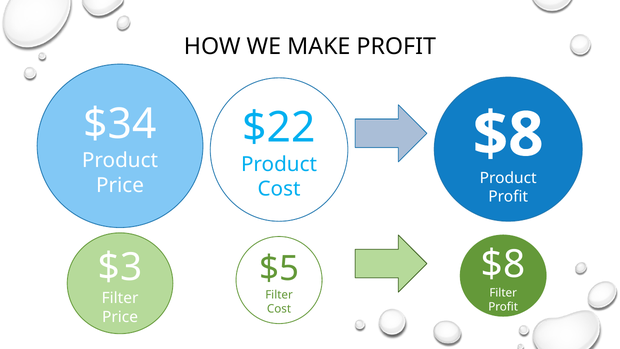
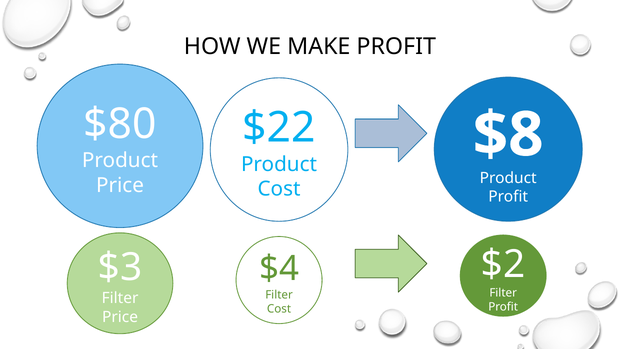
$34: $34 -> $80
$8 at (503, 264): $8 -> $2
$5: $5 -> $4
